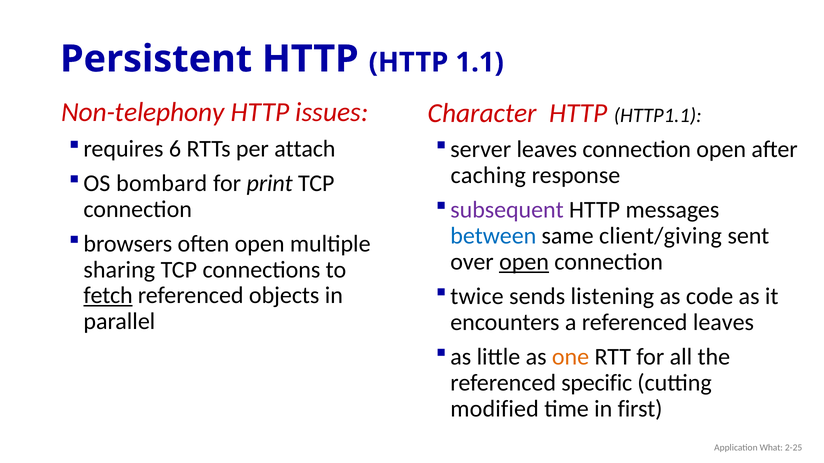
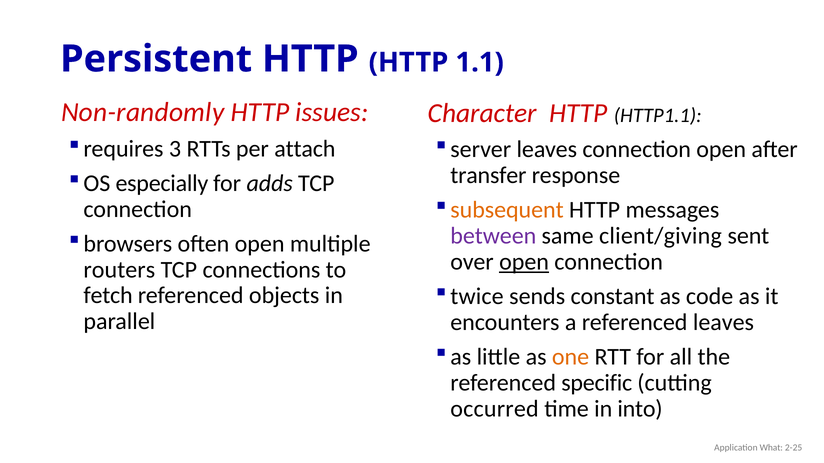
Non-telephony: Non-telephony -> Non-randomly
6: 6 -> 3
caching: caching -> transfer
bombard: bombard -> especially
print: print -> adds
subsequent colour: purple -> orange
between colour: blue -> purple
sharing: sharing -> routers
listening: listening -> constant
fetch underline: present -> none
modified: modified -> occurred
first: first -> into
